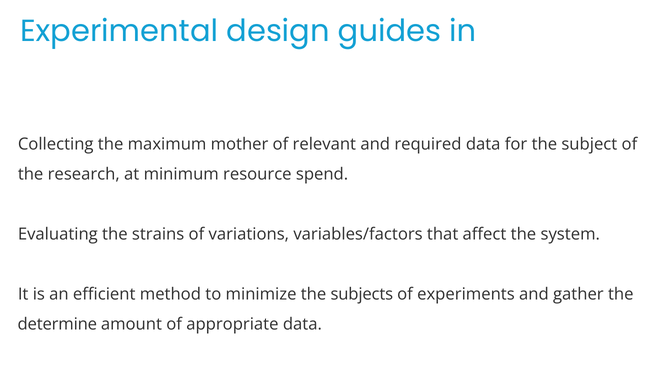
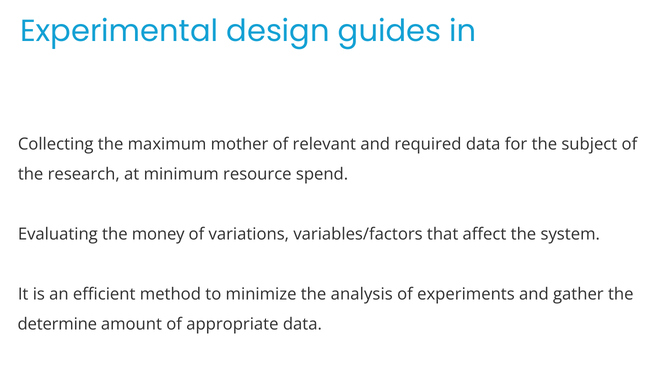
strains: strains -> money
subjects: subjects -> analysis
